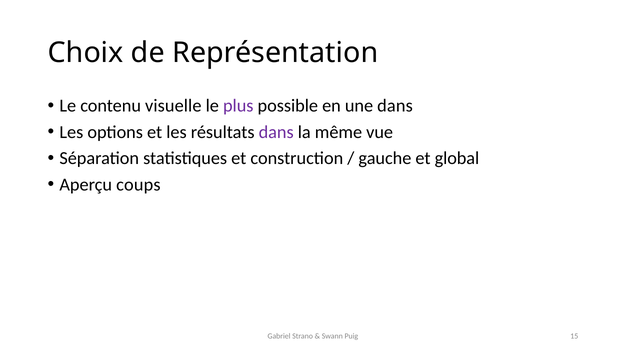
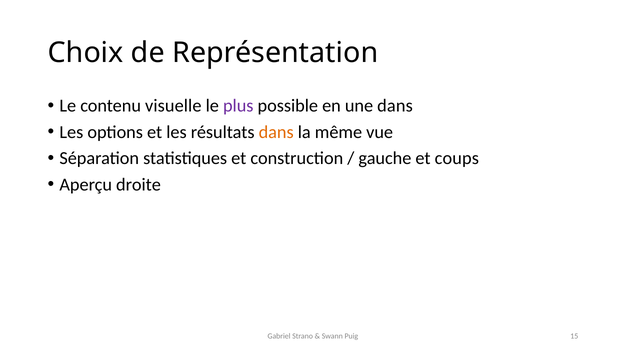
dans at (276, 132) colour: purple -> orange
global: global -> coups
coups: coups -> droite
